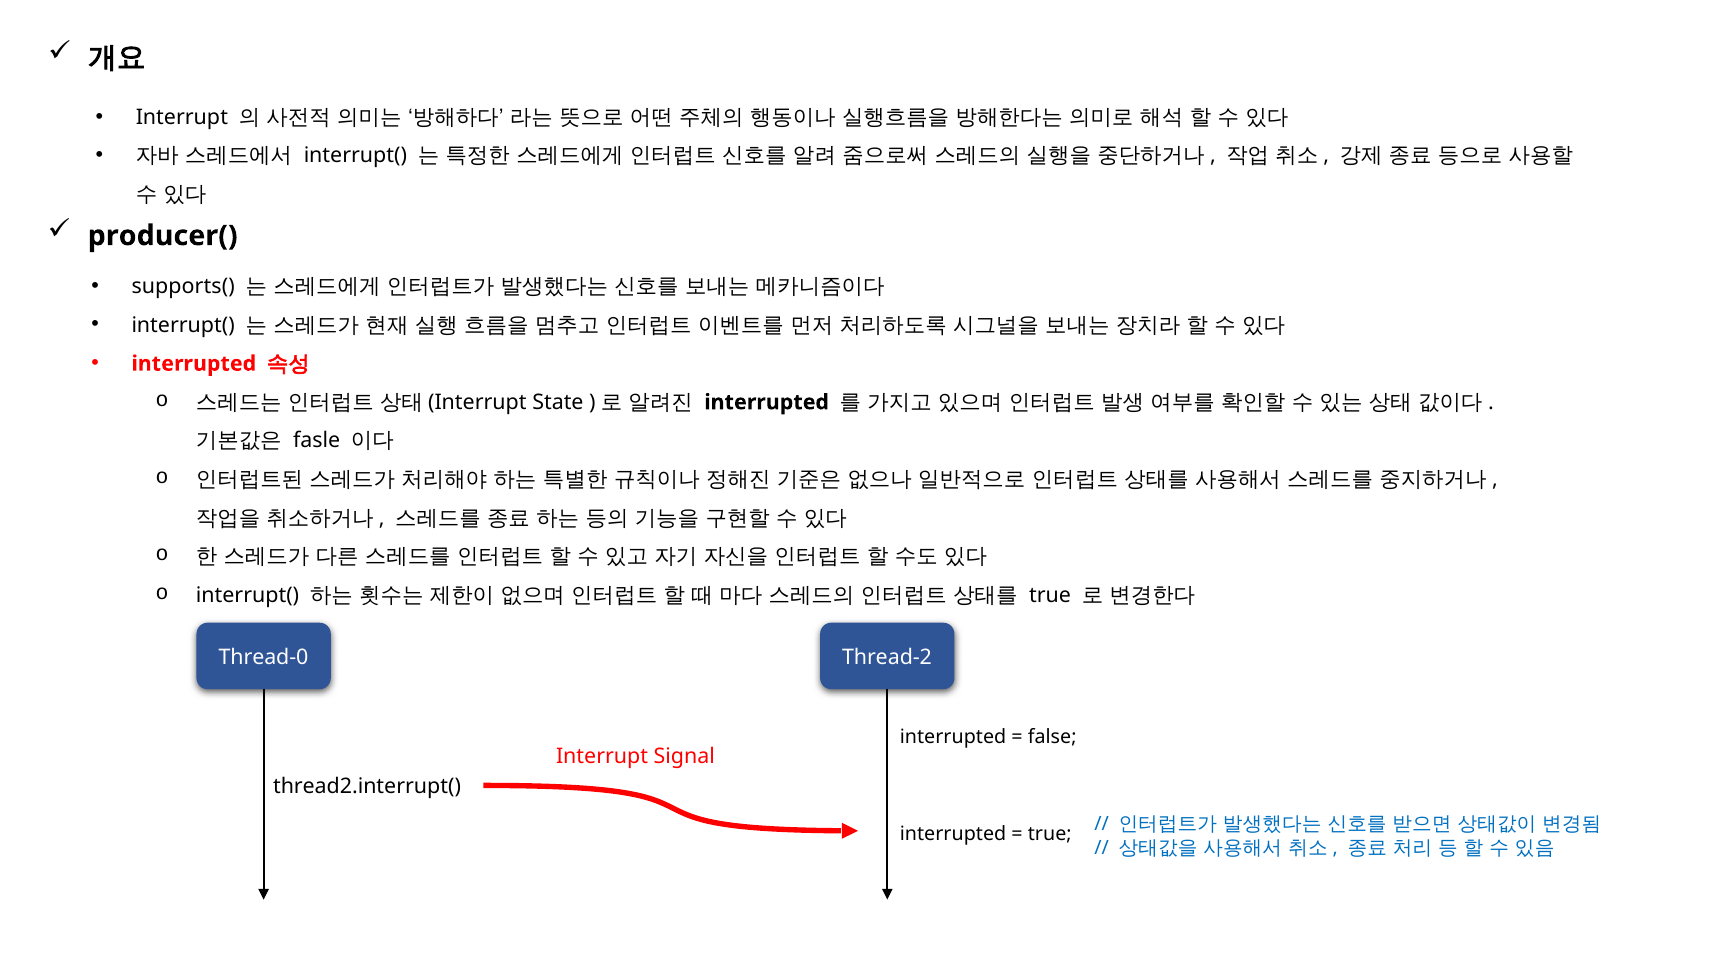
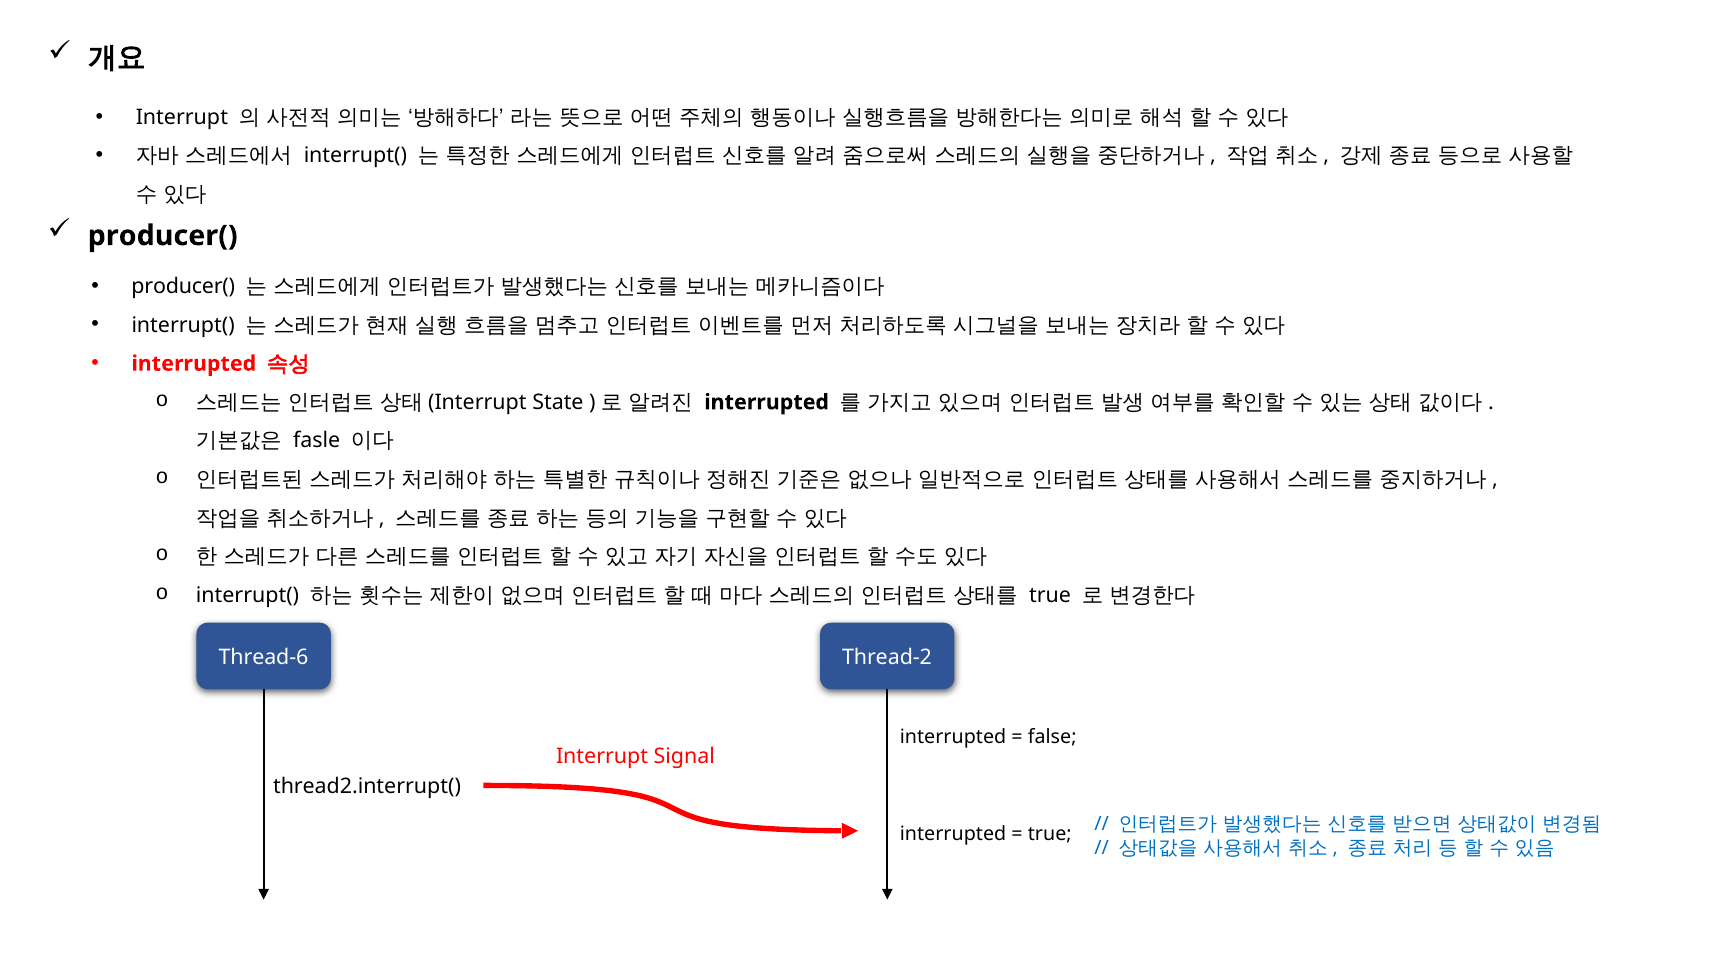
supports( at (183, 287): supports( -> producer(
Thread-0: Thread-0 -> Thread-6
